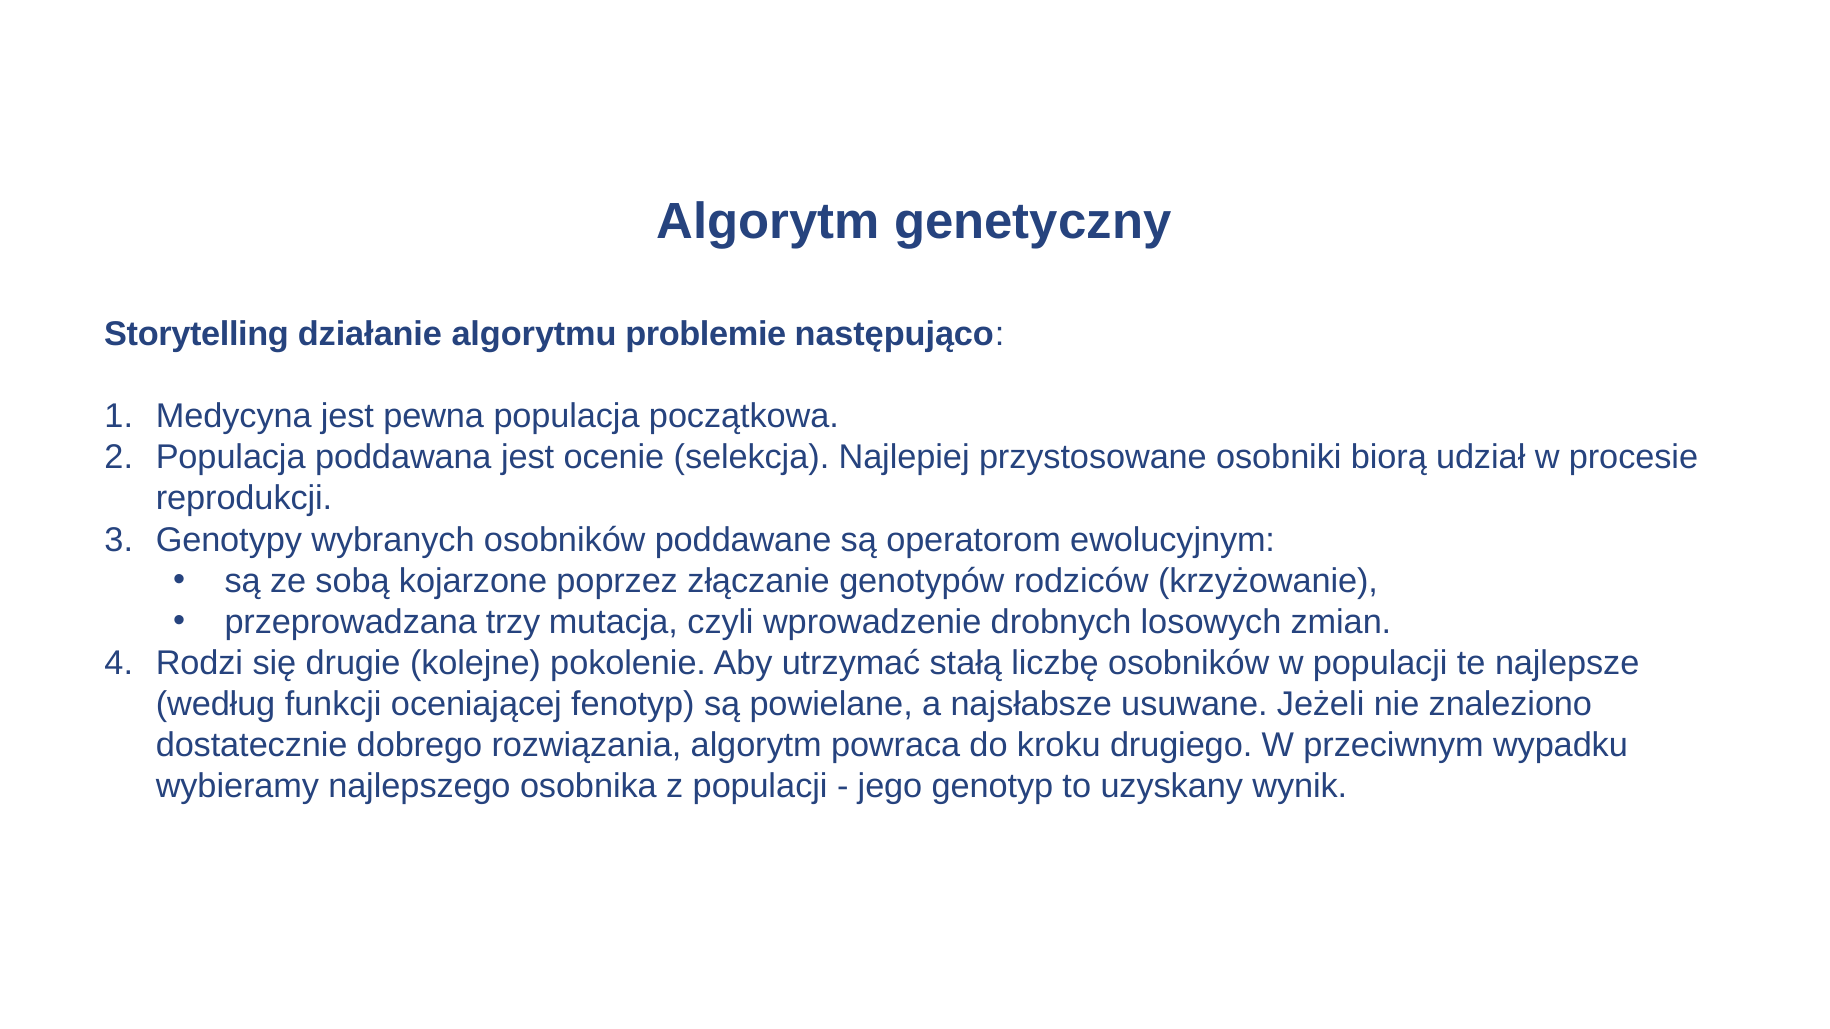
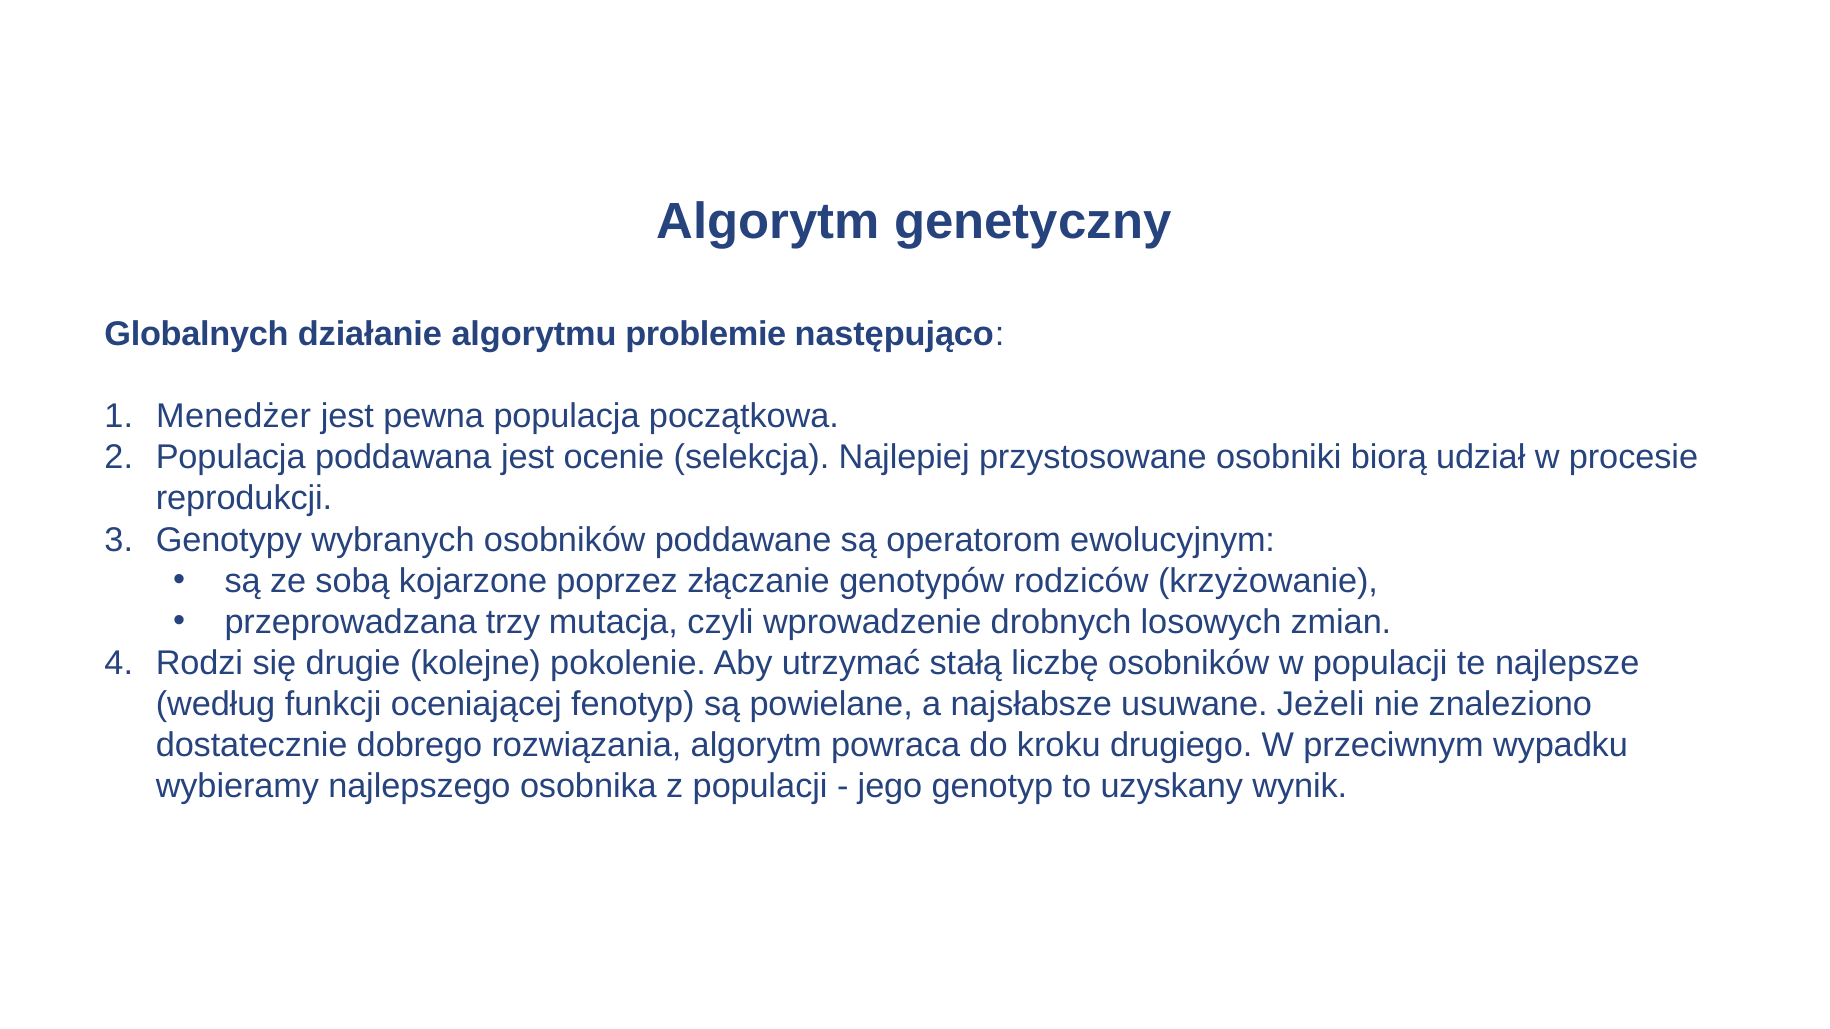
Storytelling: Storytelling -> Globalnych
Medycyna: Medycyna -> Menedżer
